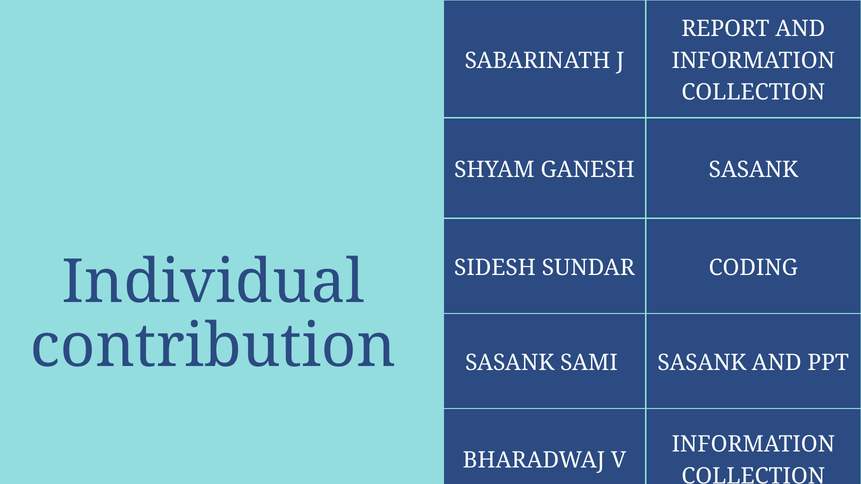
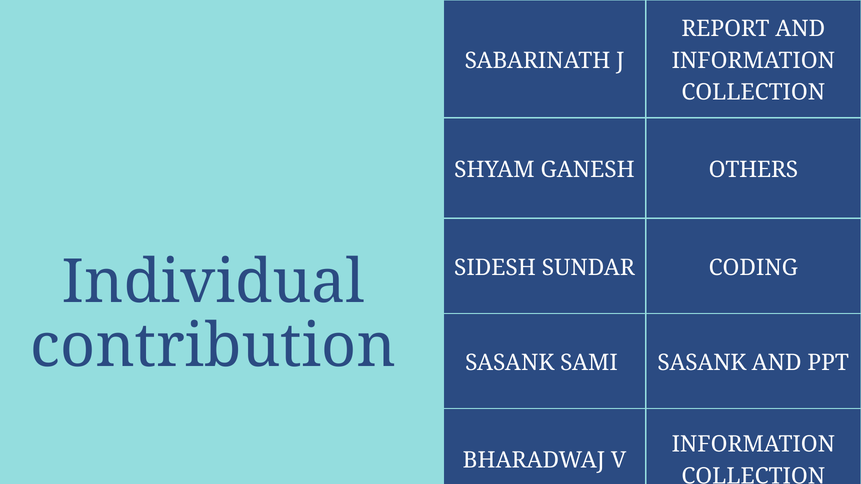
GANESH SASANK: SASANK -> OTHERS
